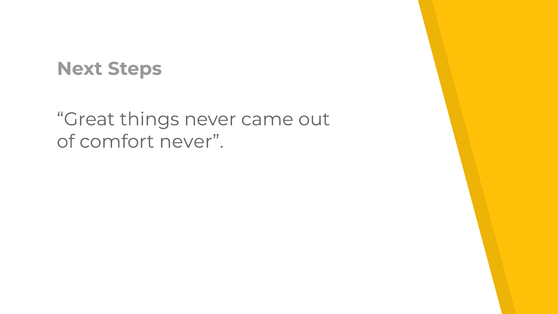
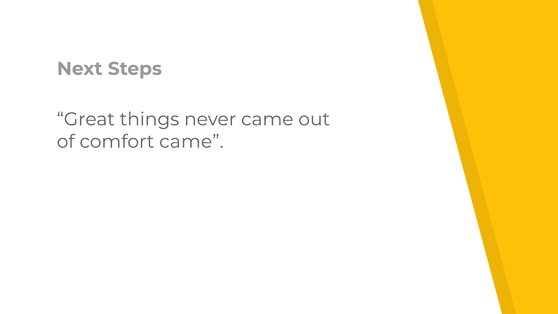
comfort never: never -> came
